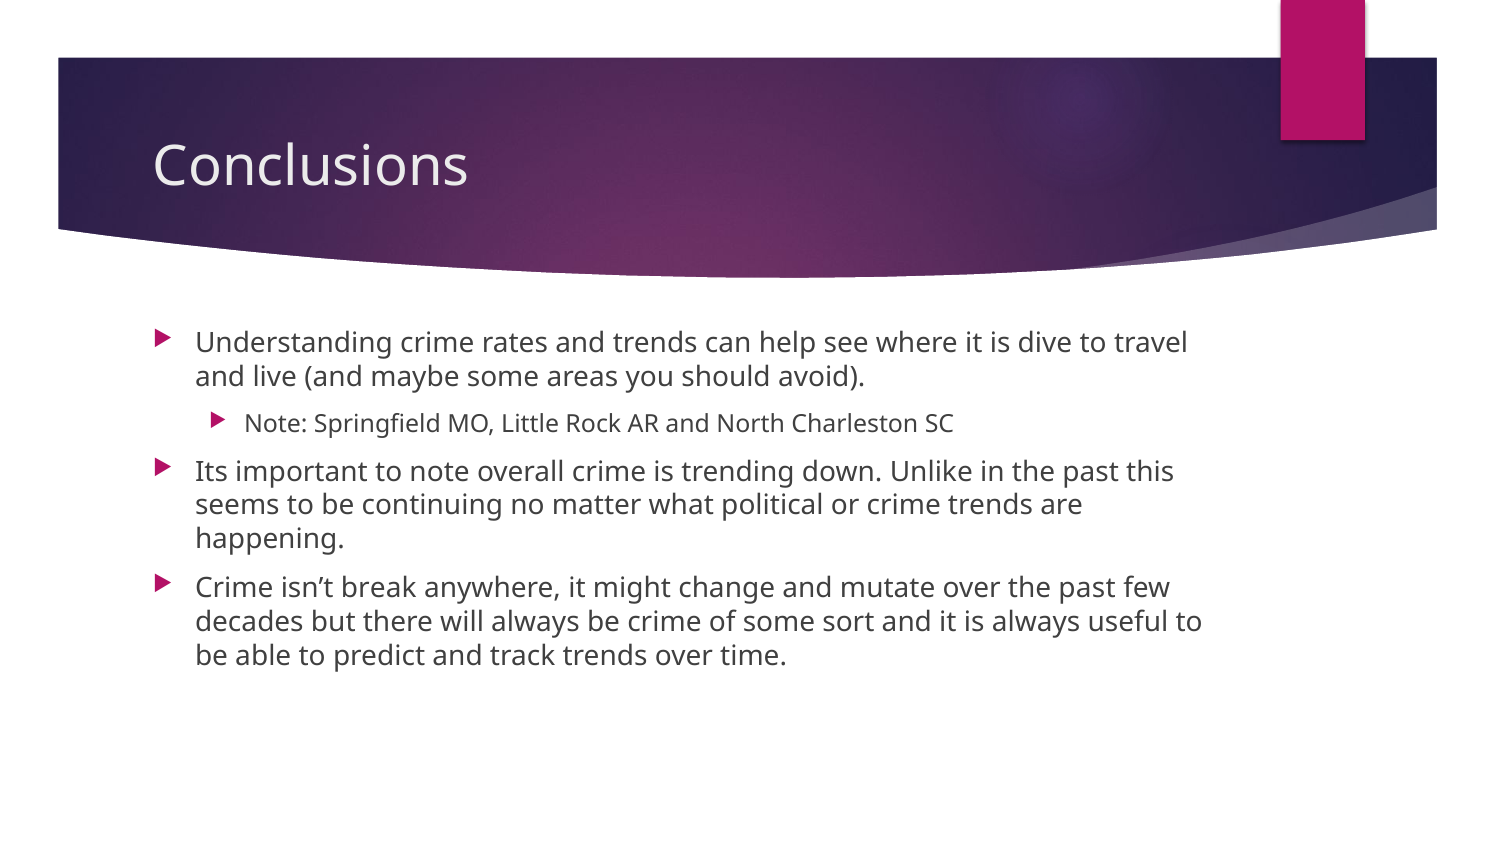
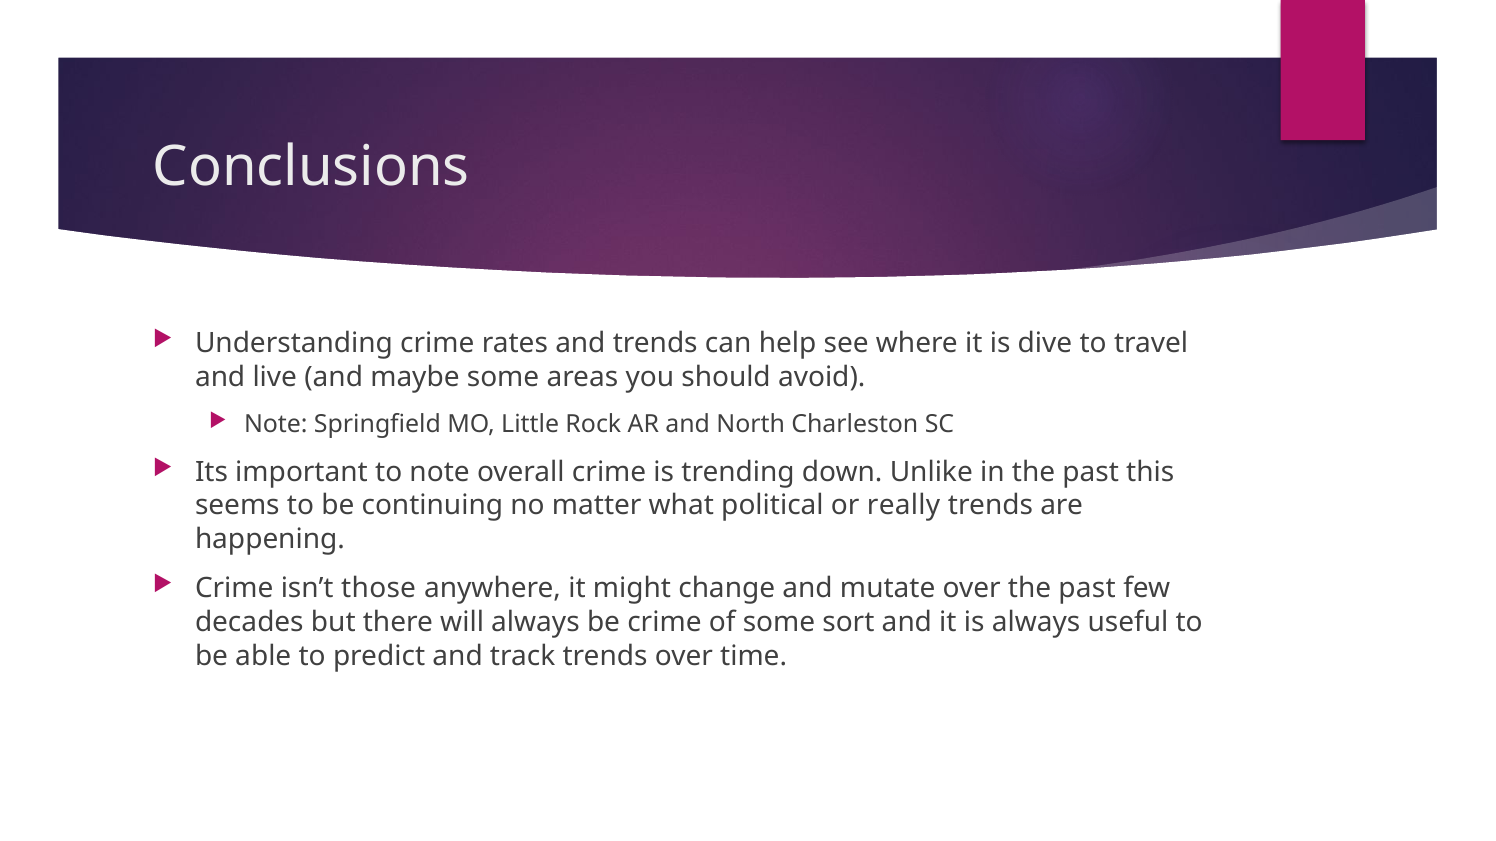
or crime: crime -> really
break: break -> those
